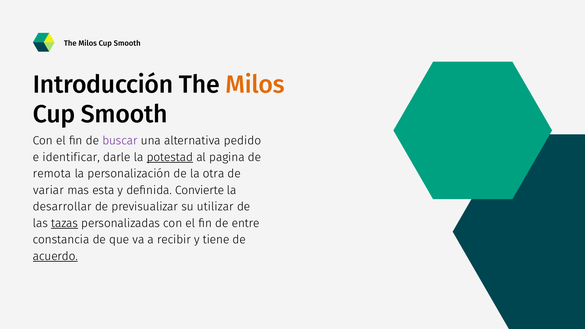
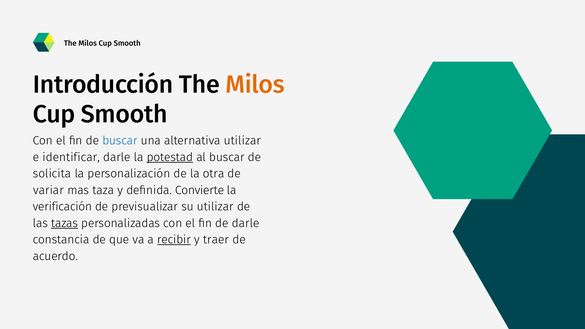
buscar at (120, 141) colour: purple -> blue
alternativa pedido: pedido -> utilizar
al pagina: pagina -> buscar
remota: remota -> solicita
esta: esta -> taza
desarrollar: desarrollar -> verificación
de entre: entre -> darle
recibir underline: none -> present
tiene: tiene -> traer
acuerdo underline: present -> none
